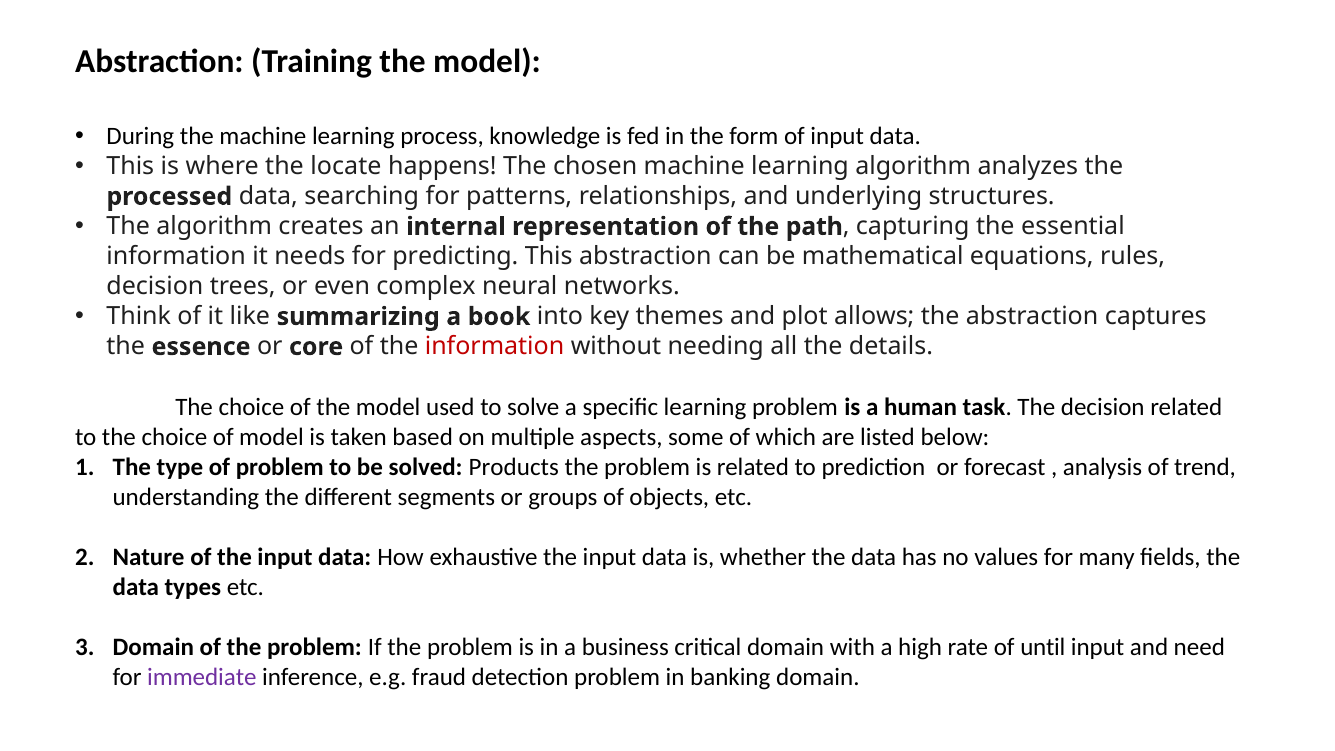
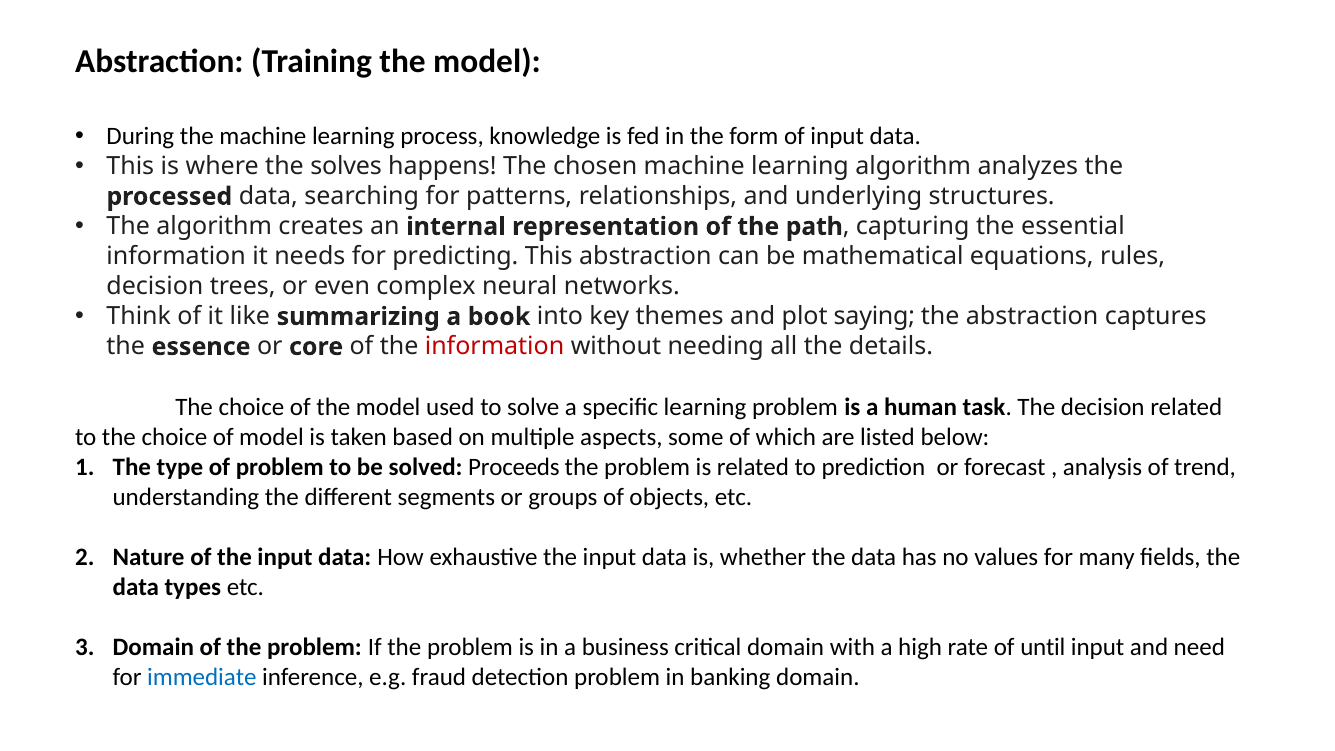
locate: locate -> solves
allows: allows -> saying
Products: Products -> Proceeds
immediate colour: purple -> blue
